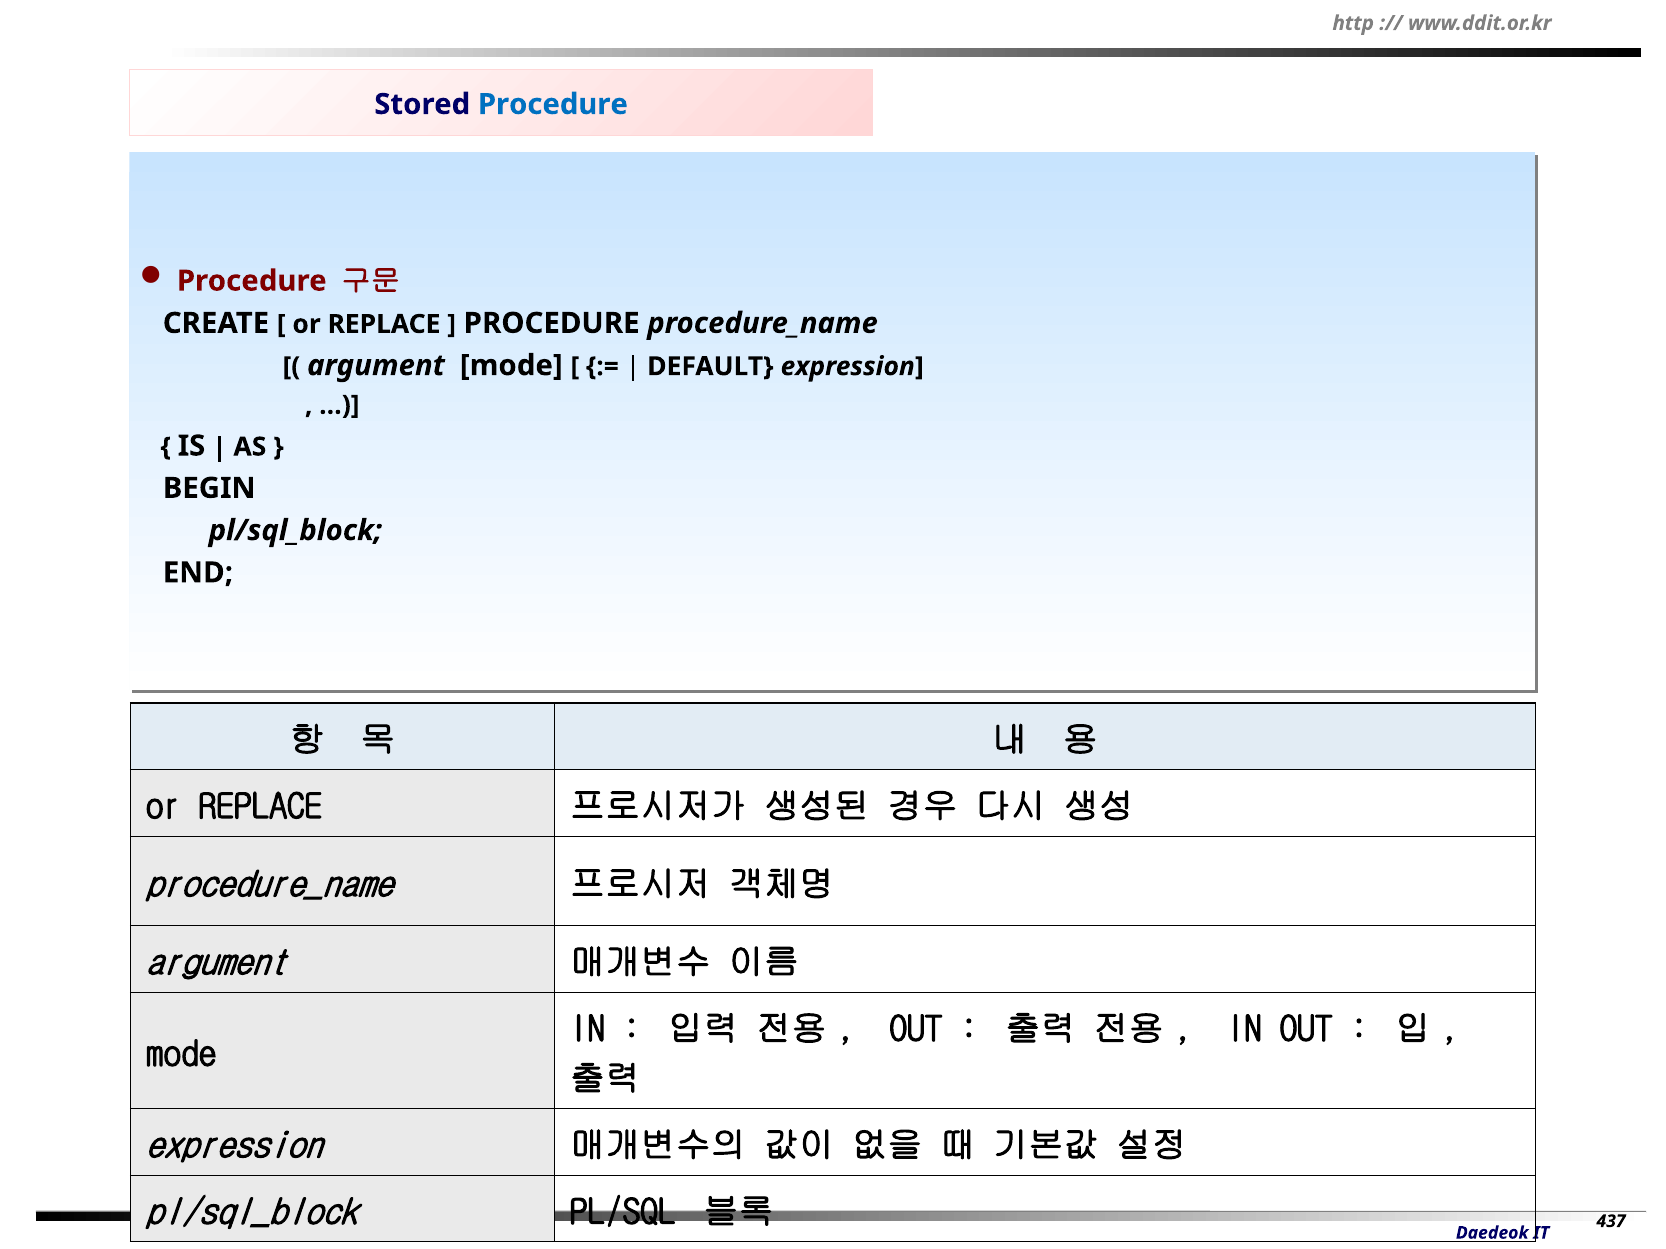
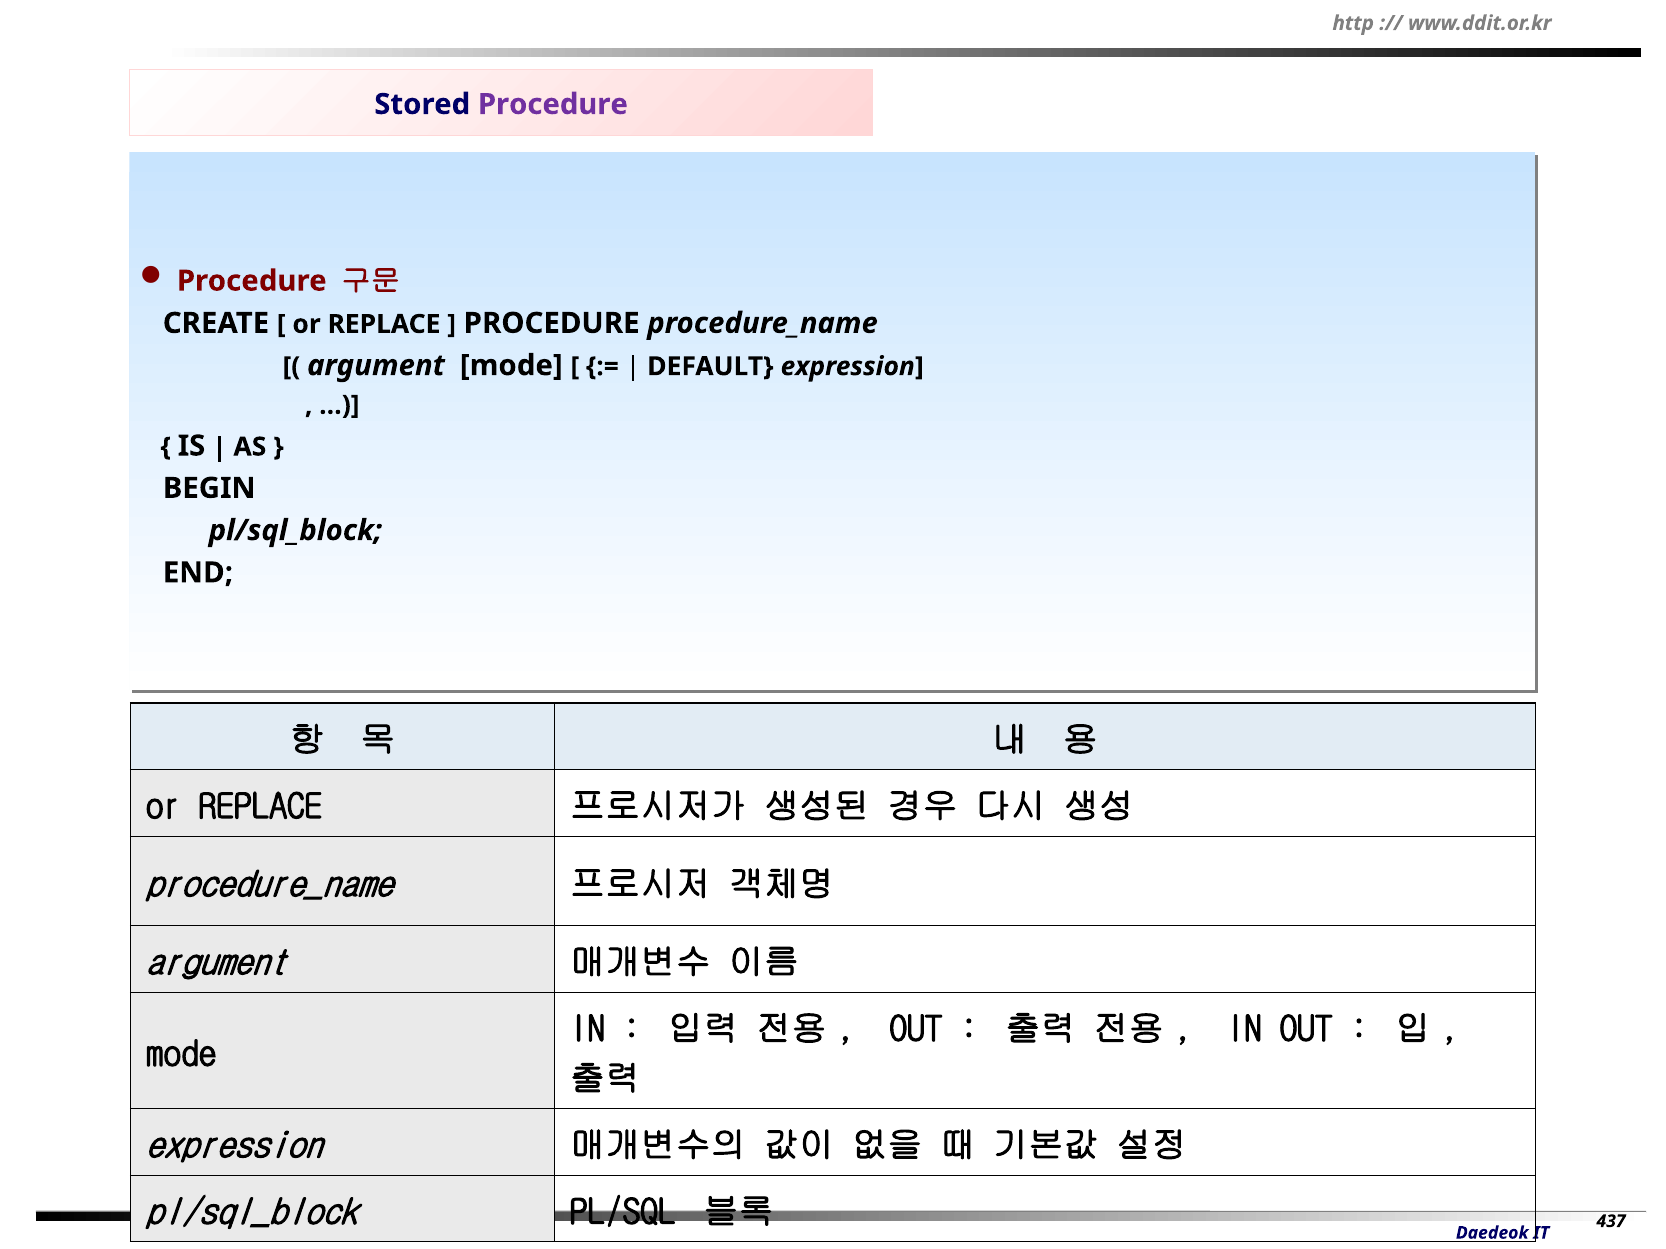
Procedure at (553, 104) colour: blue -> purple
